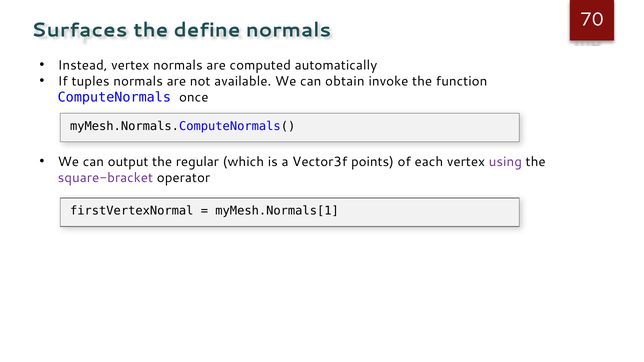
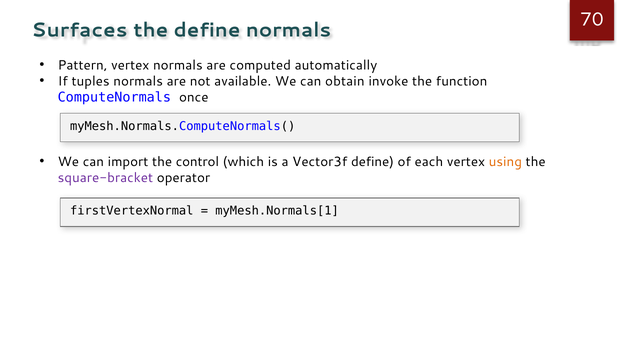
Instead: Instead -> Pattern
output: output -> import
regular: regular -> control
Vector3f points: points -> define
using colour: purple -> orange
